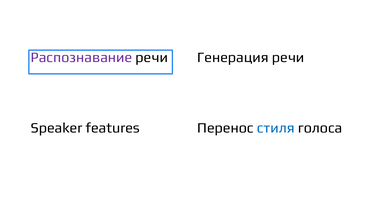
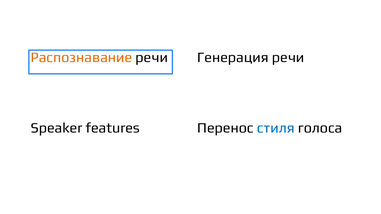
Распознавание colour: purple -> orange
